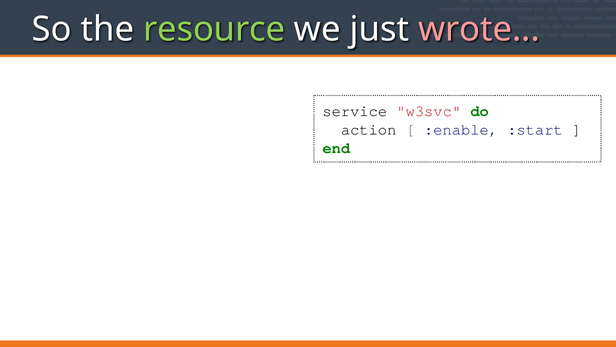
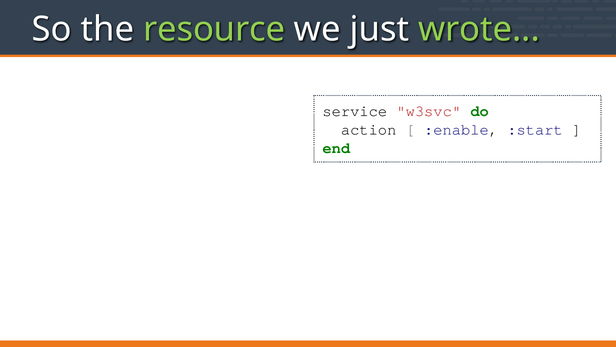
wrote colour: pink -> light green
